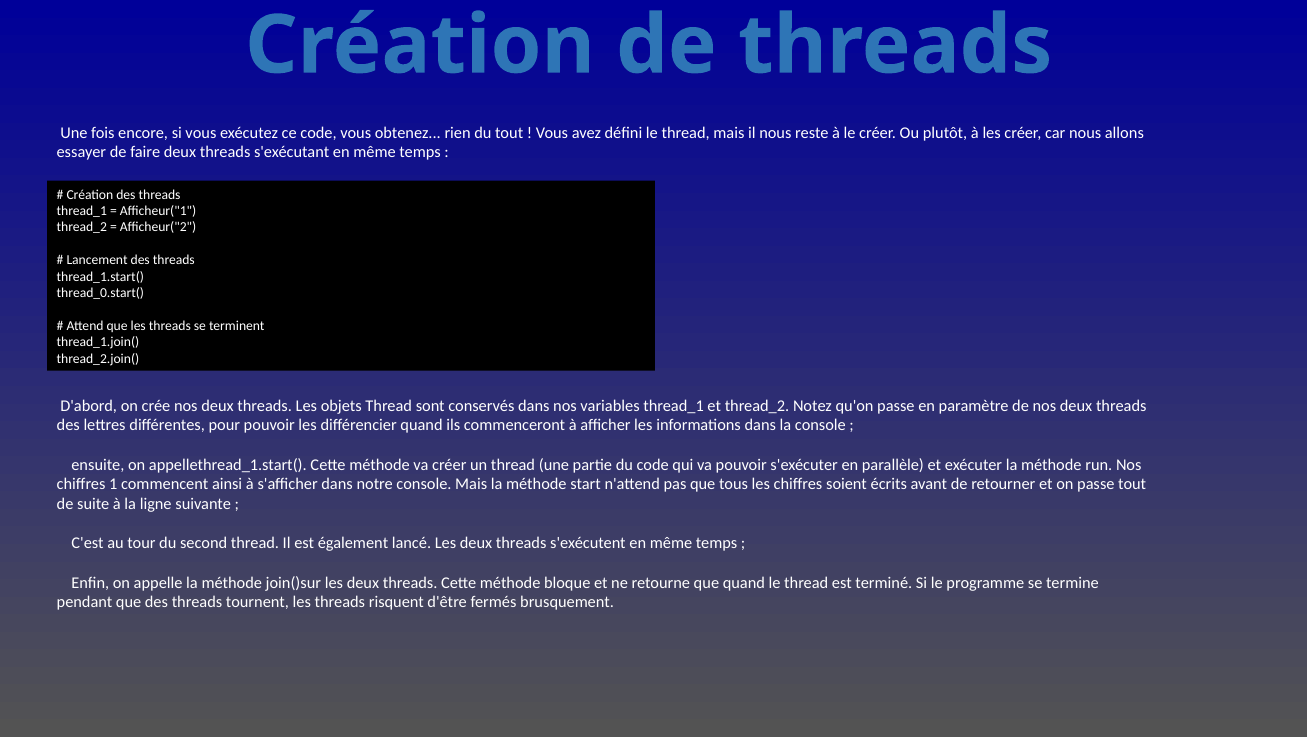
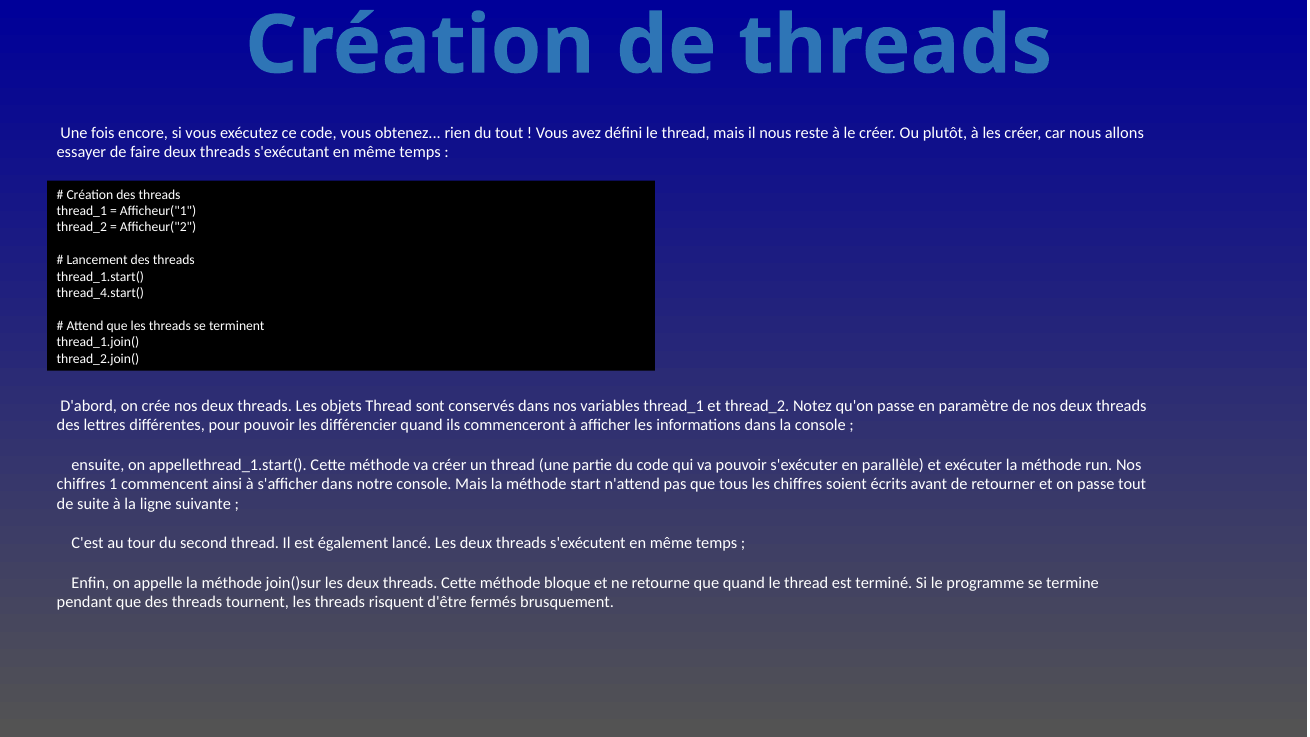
thread_0.start(: thread_0.start( -> thread_4.start(
